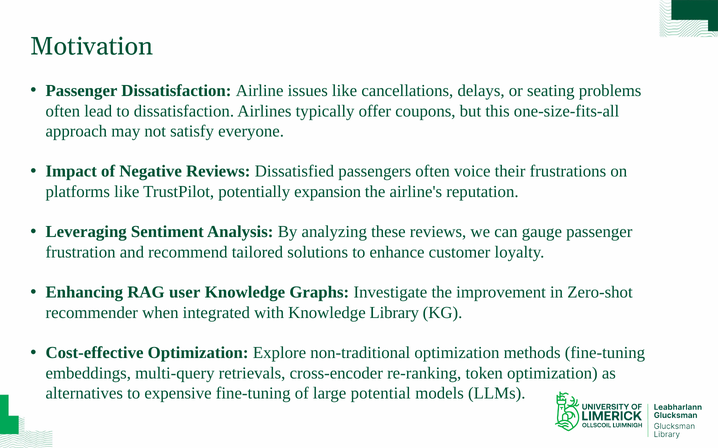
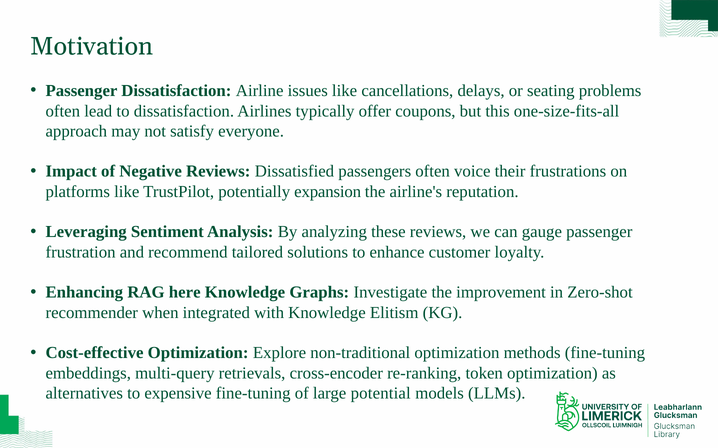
user: user -> here
Library: Library -> Elitism
